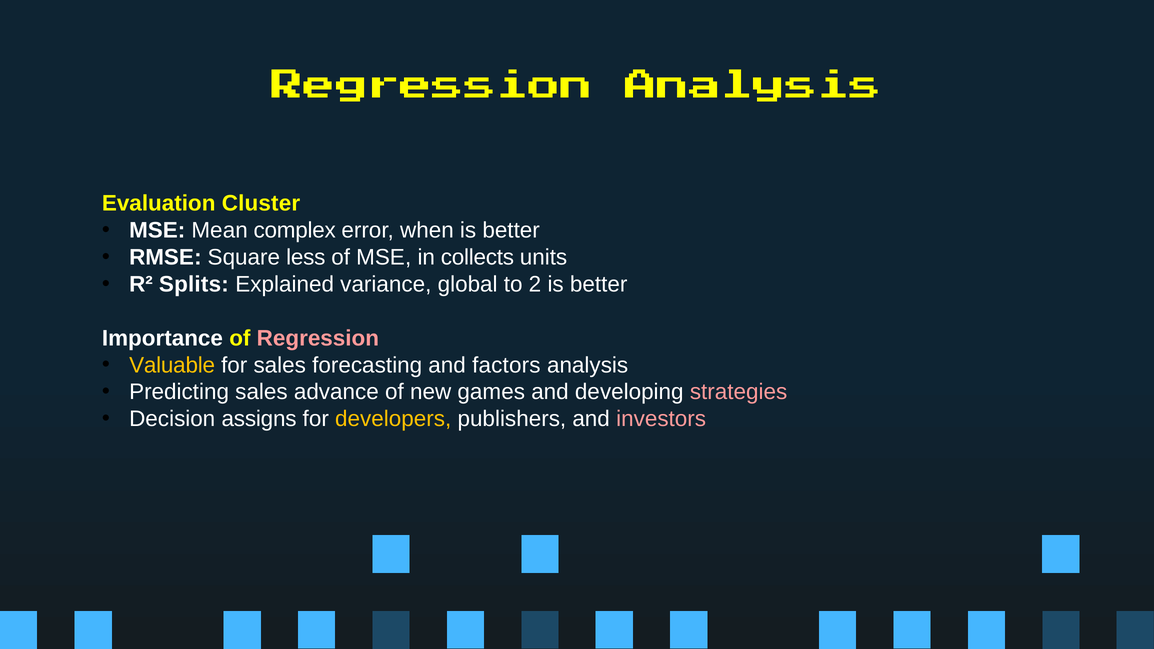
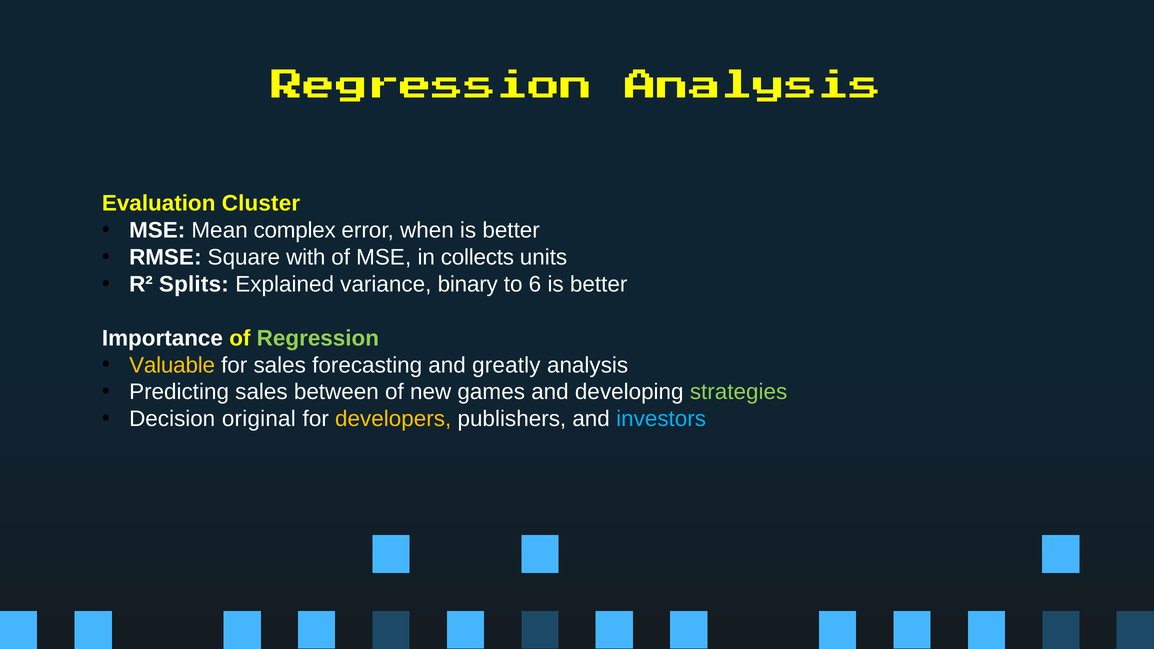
less: less -> with
global: global -> binary
2: 2 -> 6
Regression at (318, 338) colour: pink -> light green
factors: factors -> greatly
advance: advance -> between
strategies colour: pink -> light green
assigns: assigns -> original
investors colour: pink -> light blue
